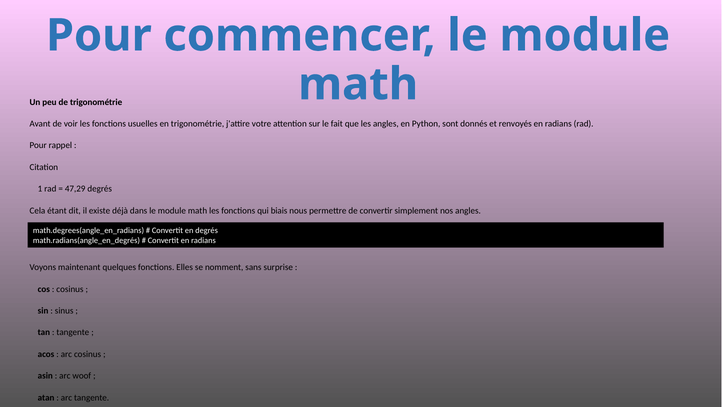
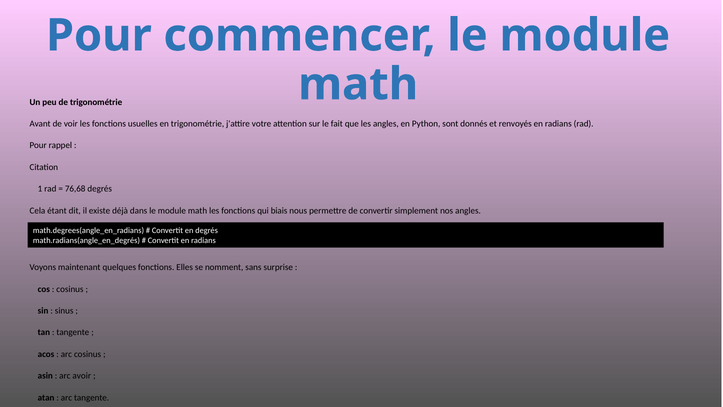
47,29: 47,29 -> 76,68
woof: woof -> avoir
